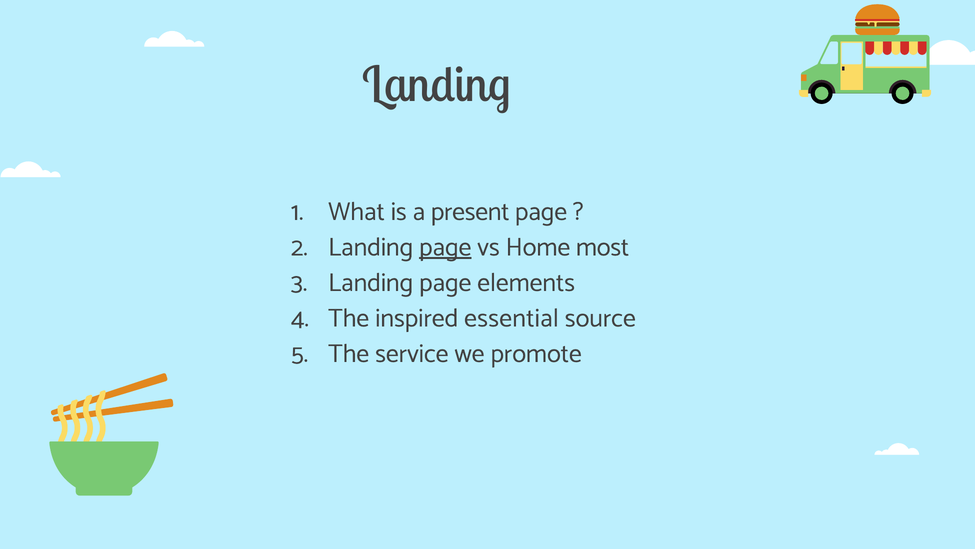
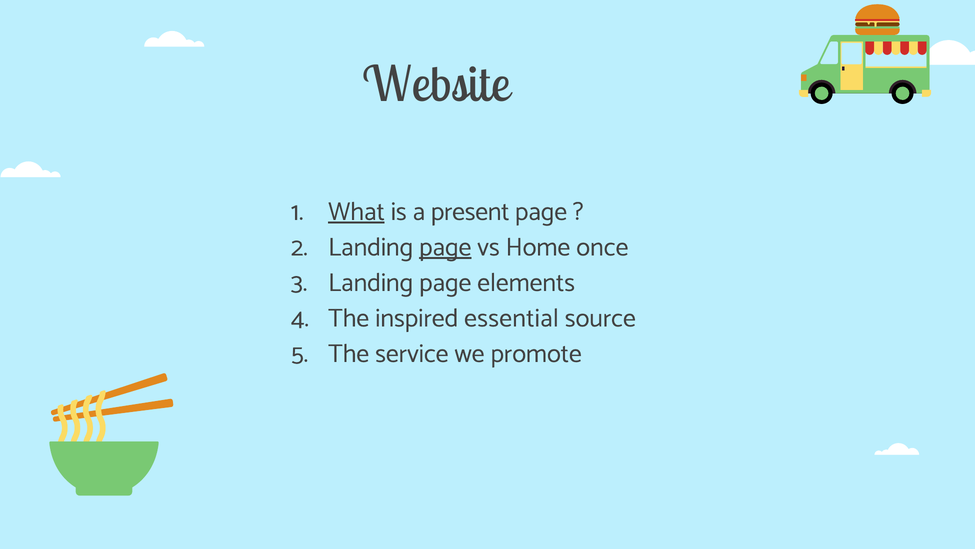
Landing at (436, 85): Landing -> Website
What underline: none -> present
most: most -> once
